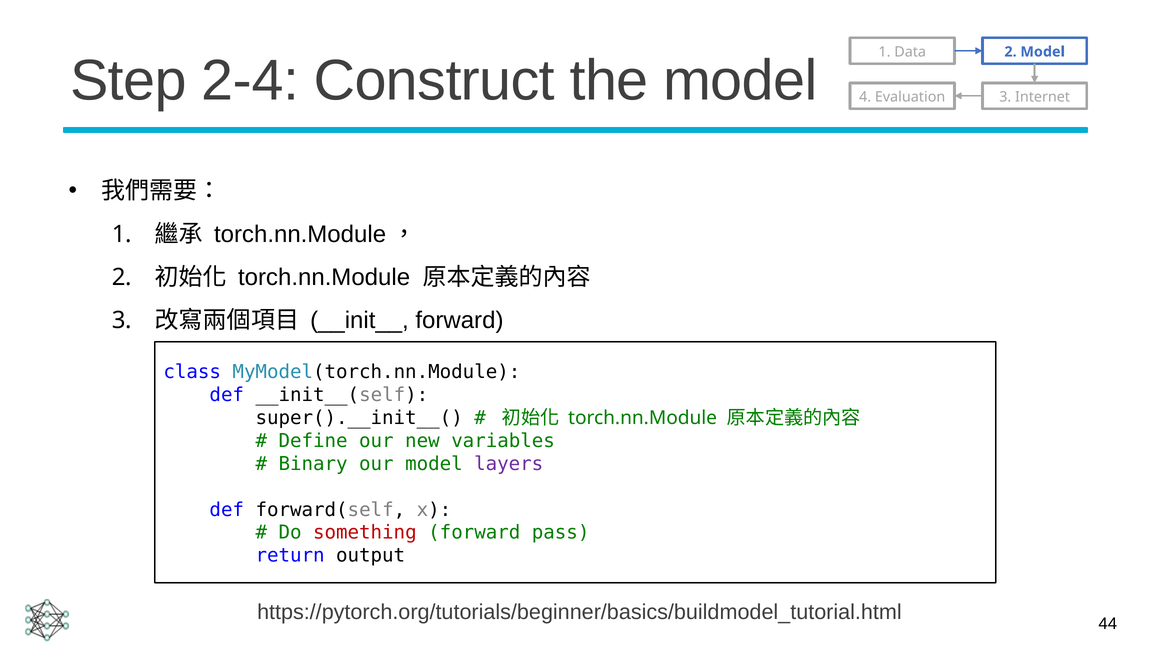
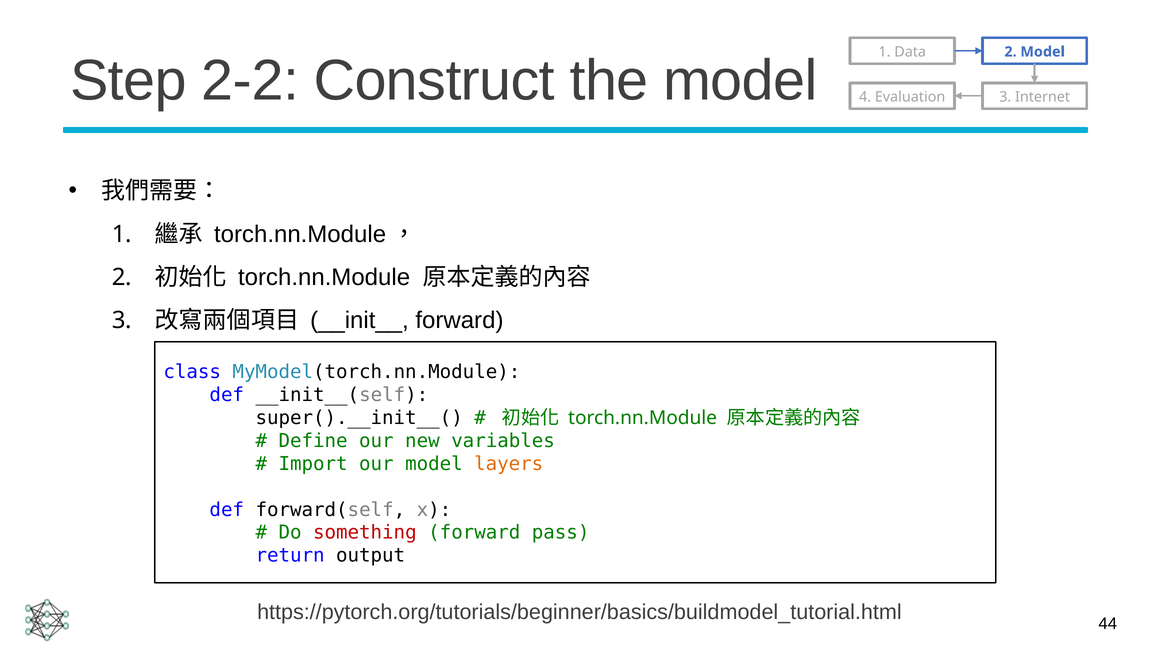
2-4: 2-4 -> 2-2
Binary: Binary -> Import
layers colour: purple -> orange
